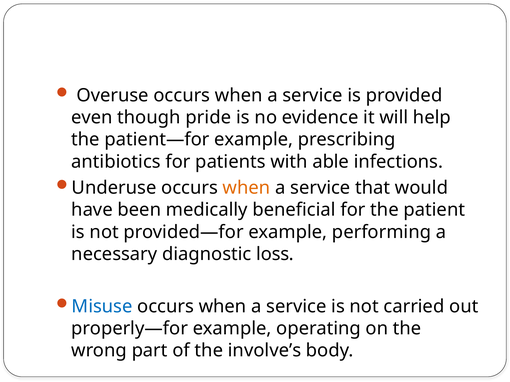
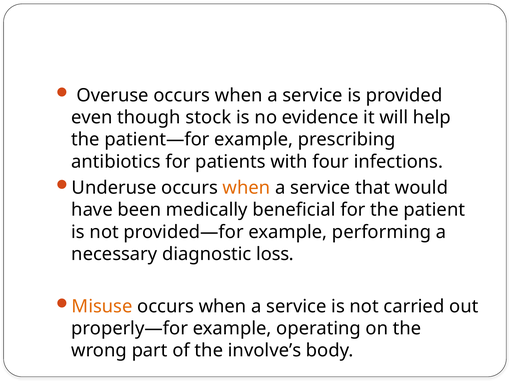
pride: pride -> stock
able: able -> four
Misuse colour: blue -> orange
